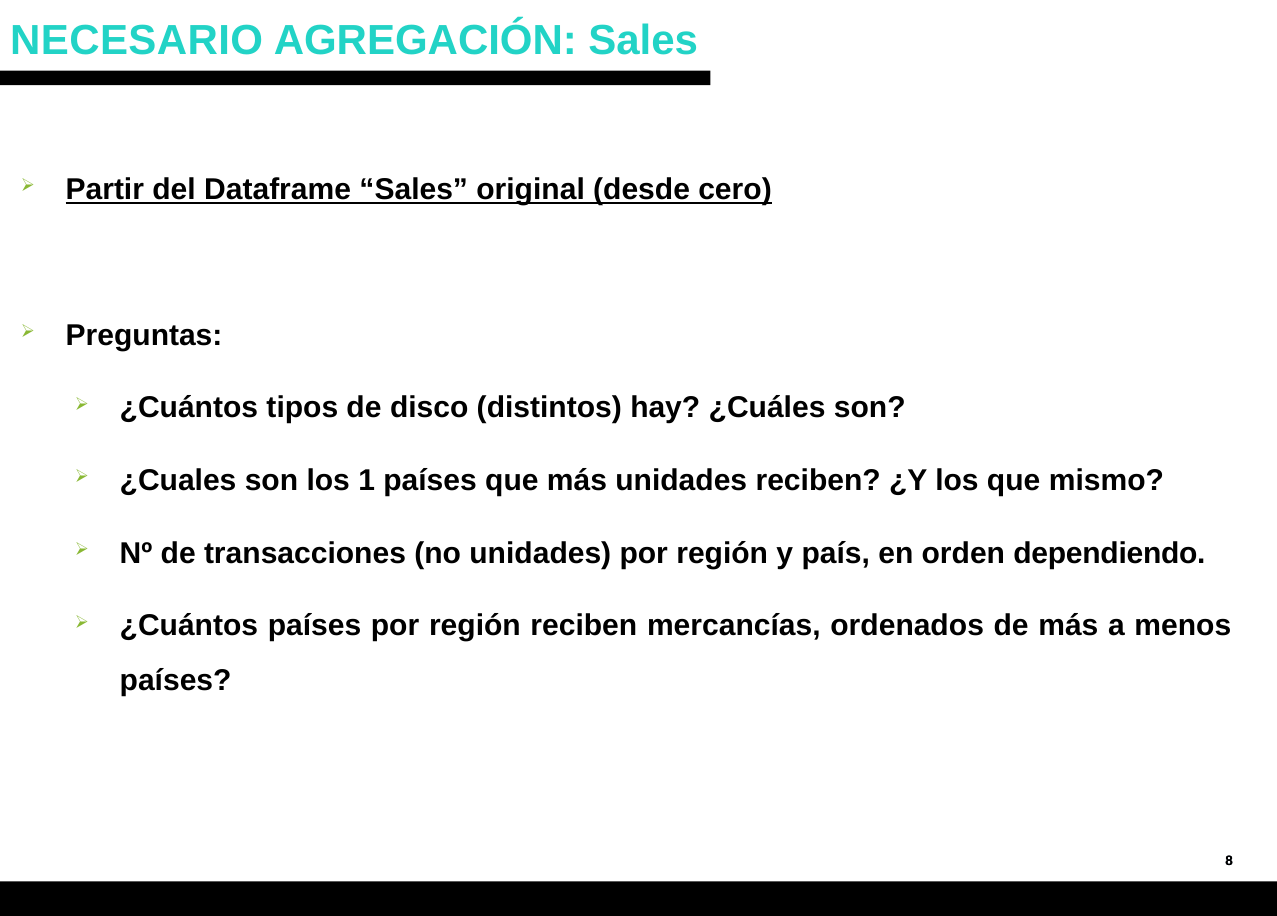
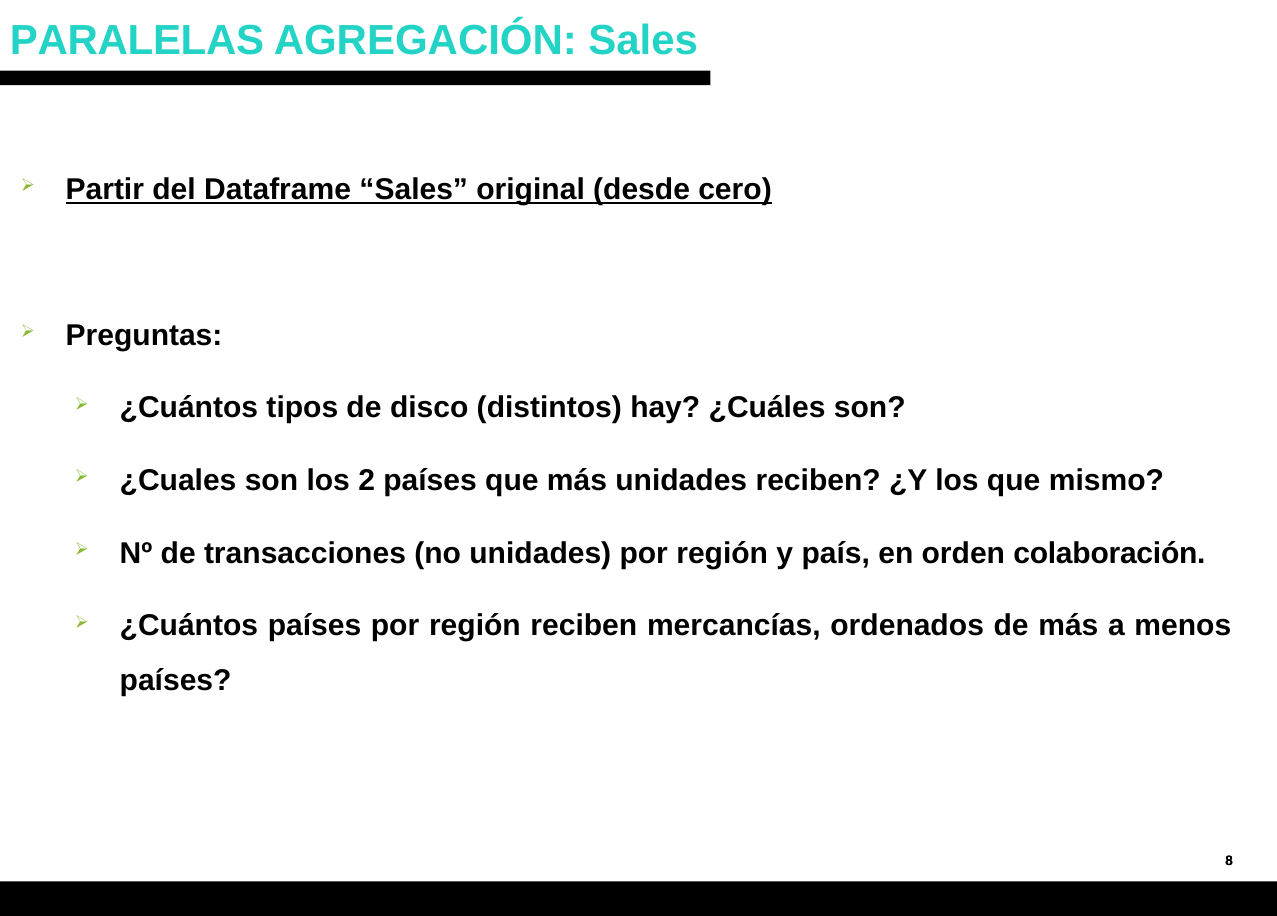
NECESARIO: NECESARIO -> PARALELAS
1: 1 -> 2
dependiendo: dependiendo -> colaboración
